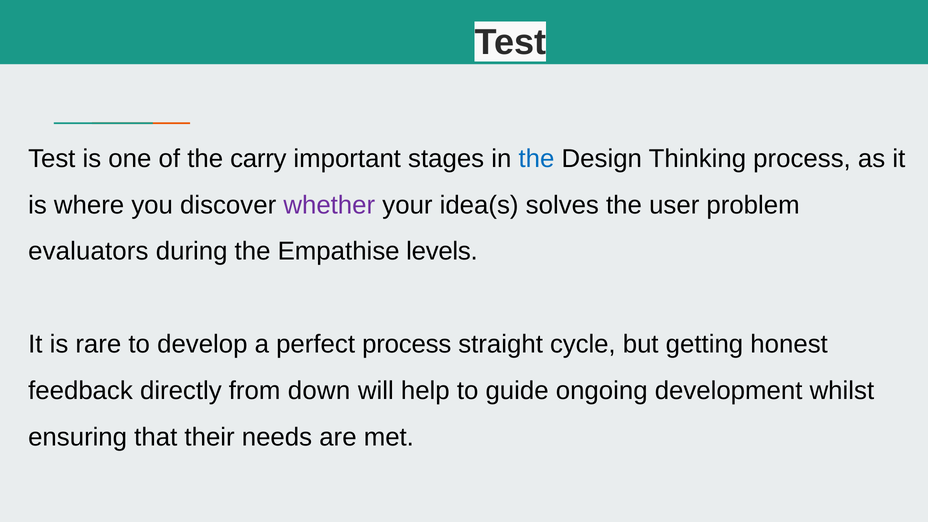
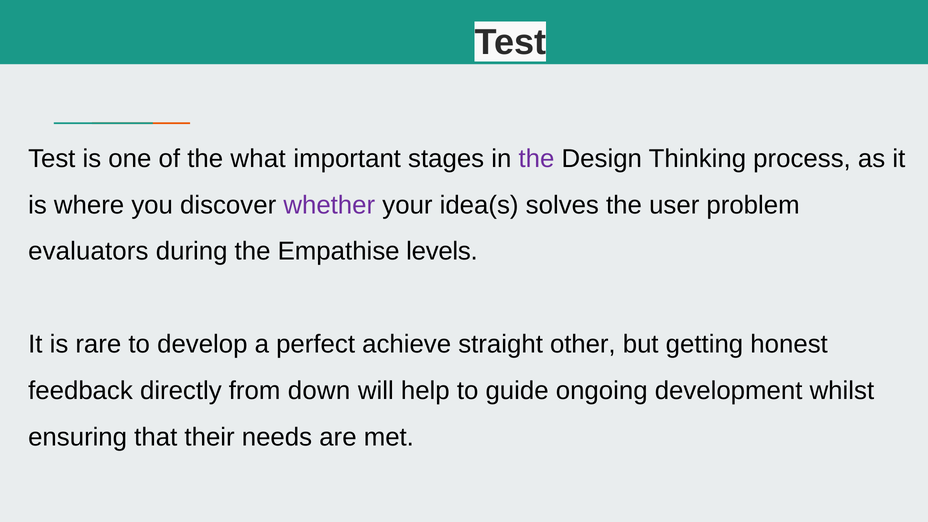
carry: carry -> what
the at (536, 159) colour: blue -> purple
perfect process: process -> achieve
cycle: cycle -> other
